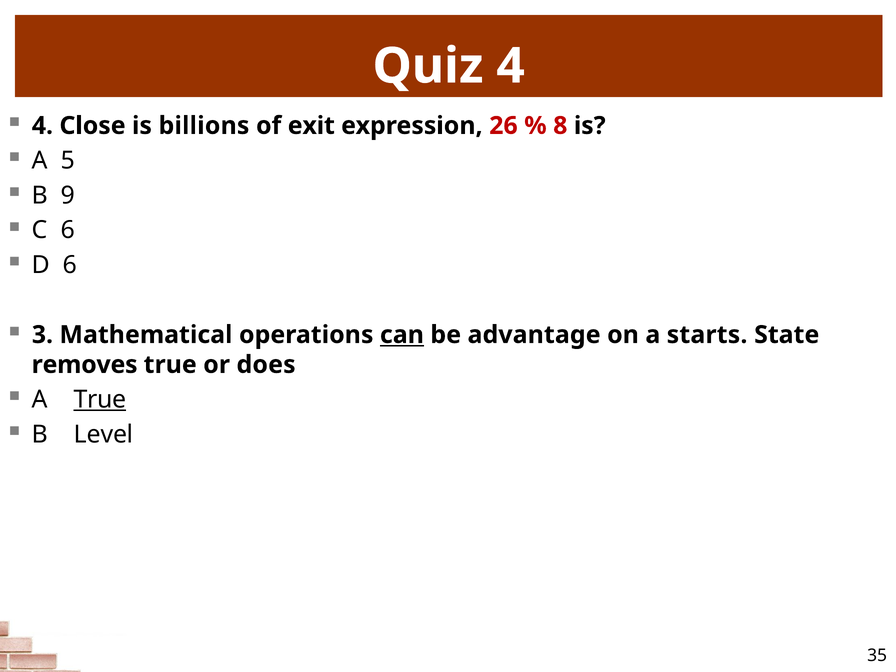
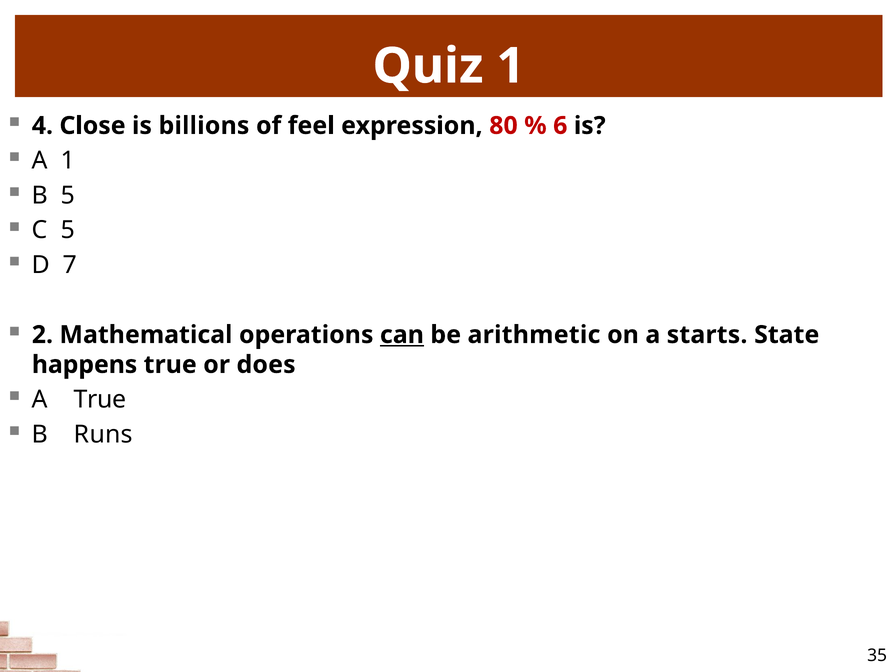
Quiz 4: 4 -> 1
exit: exit -> feel
26: 26 -> 80
8: 8 -> 6
A 5: 5 -> 1
B 9: 9 -> 5
C 6: 6 -> 5
D 6: 6 -> 7
3: 3 -> 2
advantage: advantage -> arithmetic
removes: removes -> happens
True at (100, 400) underline: present -> none
Level: Level -> Runs
